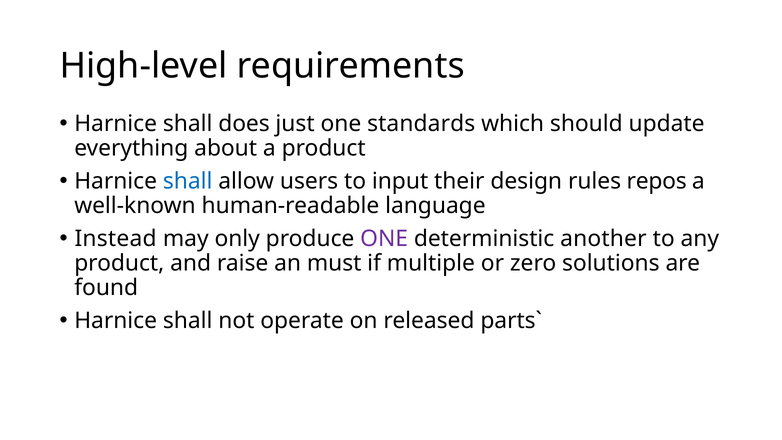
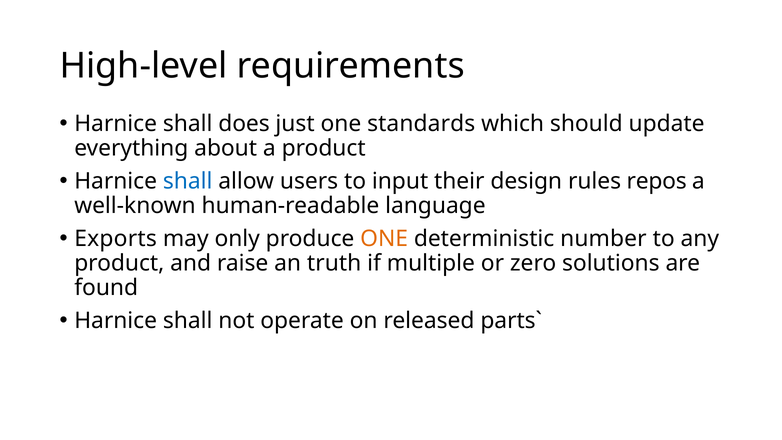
Instead: Instead -> Exports
ONE at (384, 238) colour: purple -> orange
another: another -> number
must: must -> truth
